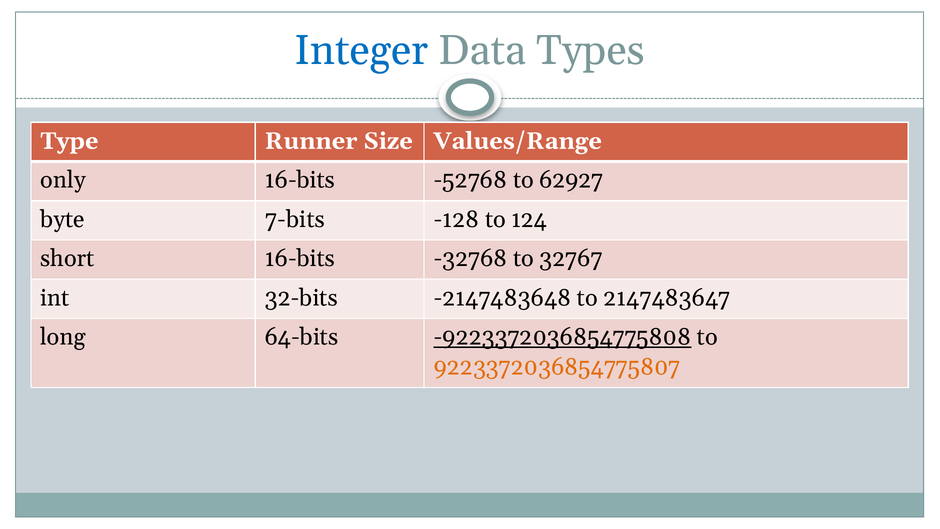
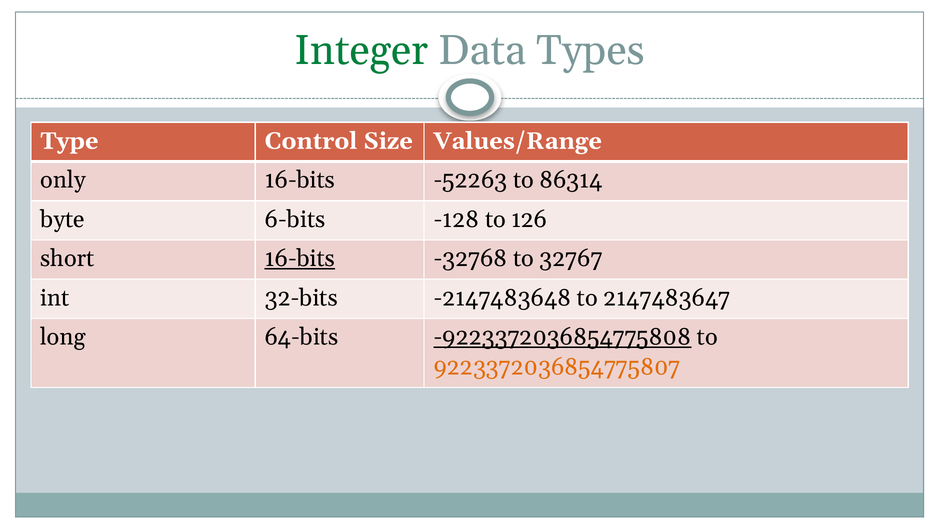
Integer colour: blue -> green
Runner: Runner -> Control
-52768: -52768 -> -52263
62927: 62927 -> 86314
7-bits: 7-bits -> 6-bits
124: 124 -> 126
16-bits at (300, 259) underline: none -> present
